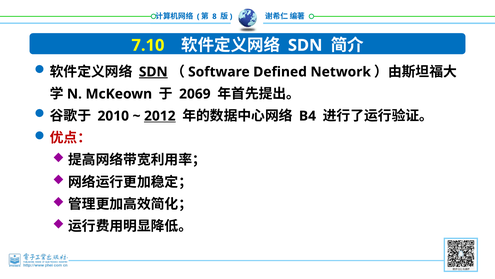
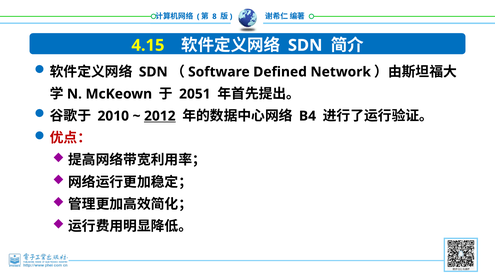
7.10: 7.10 -> 4.15
SDN at (153, 72) underline: present -> none
2069: 2069 -> 2051
